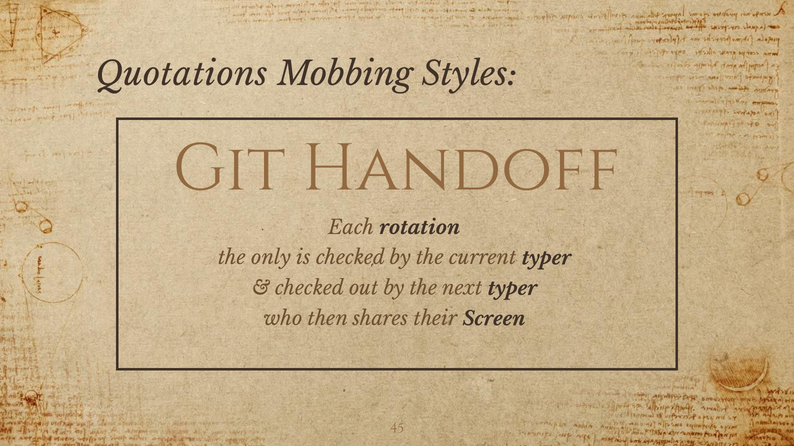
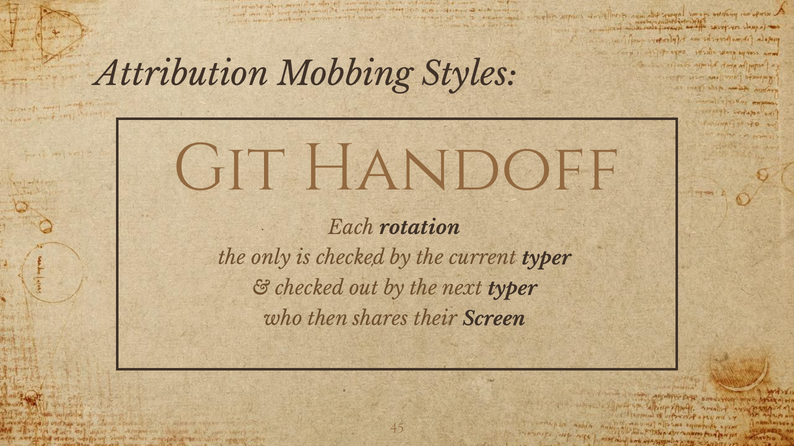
Quotations: Quotations -> Attribution
